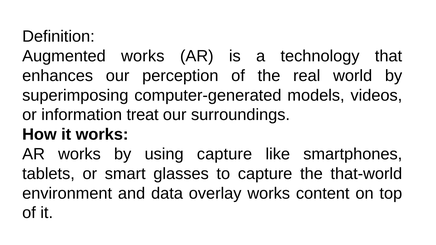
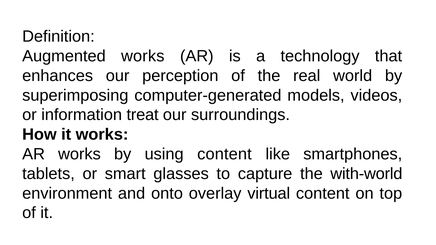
using capture: capture -> content
that-world: that-world -> with-world
data: data -> onto
overlay works: works -> virtual
